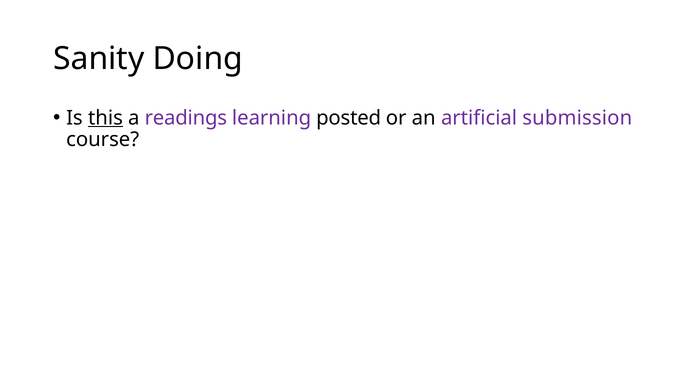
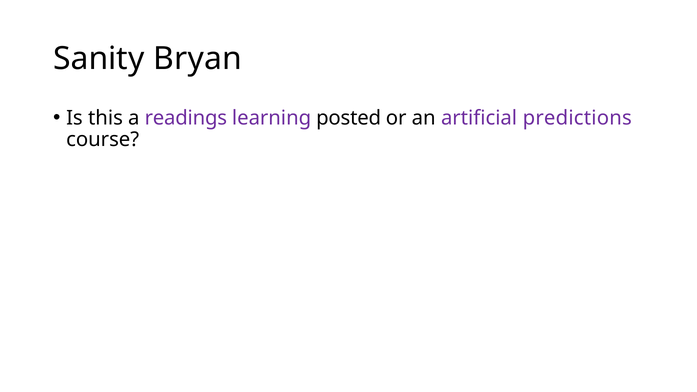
Doing: Doing -> Bryan
this underline: present -> none
submission: submission -> predictions
